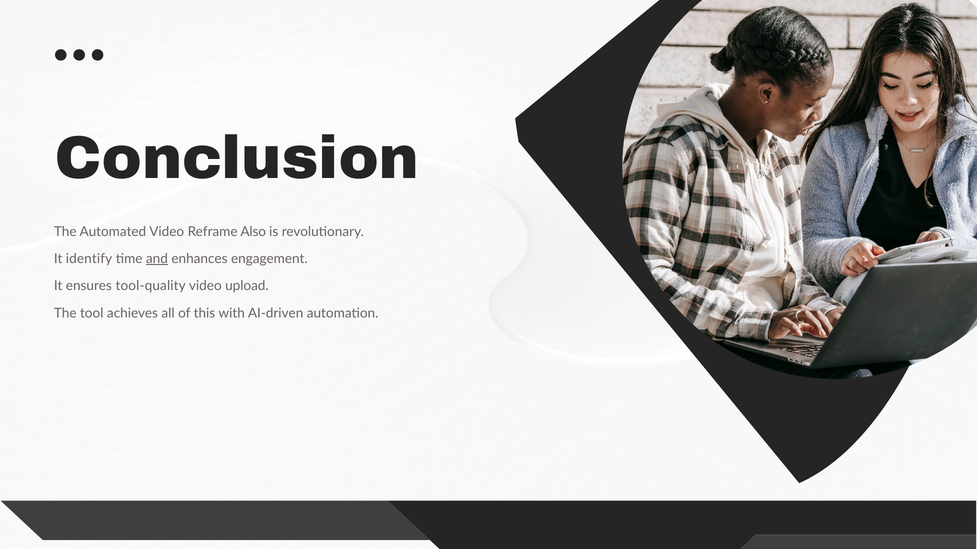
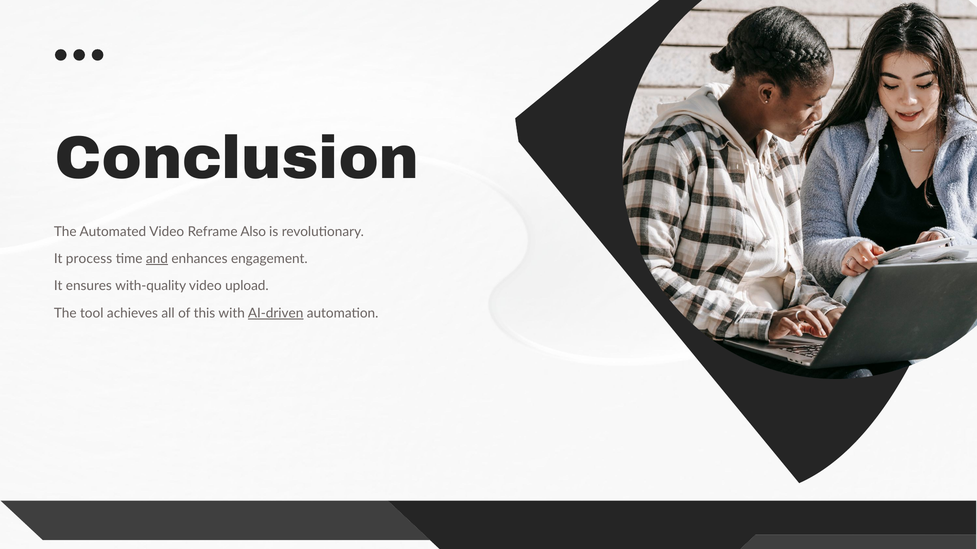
identify: identify -> process
tool-quality: tool-quality -> with-quality
AI-driven underline: none -> present
